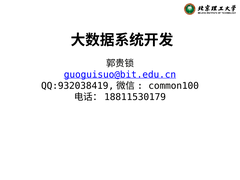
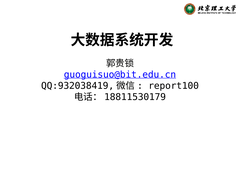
common100: common100 -> report100
